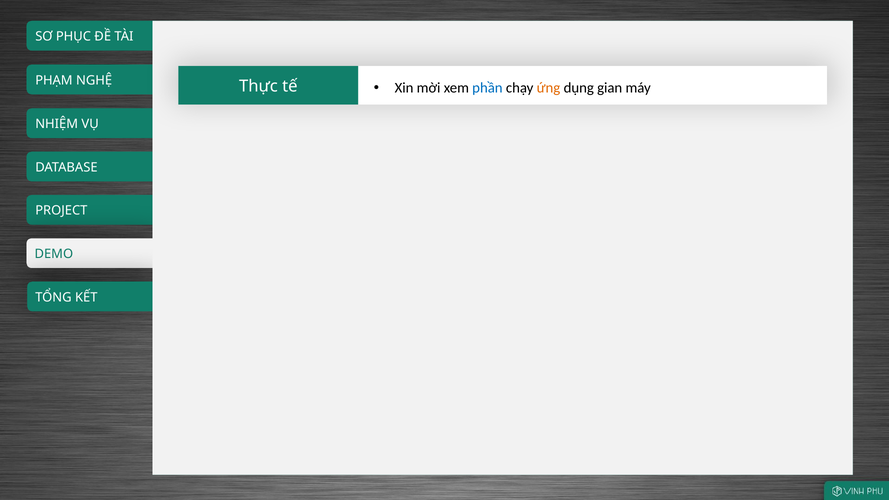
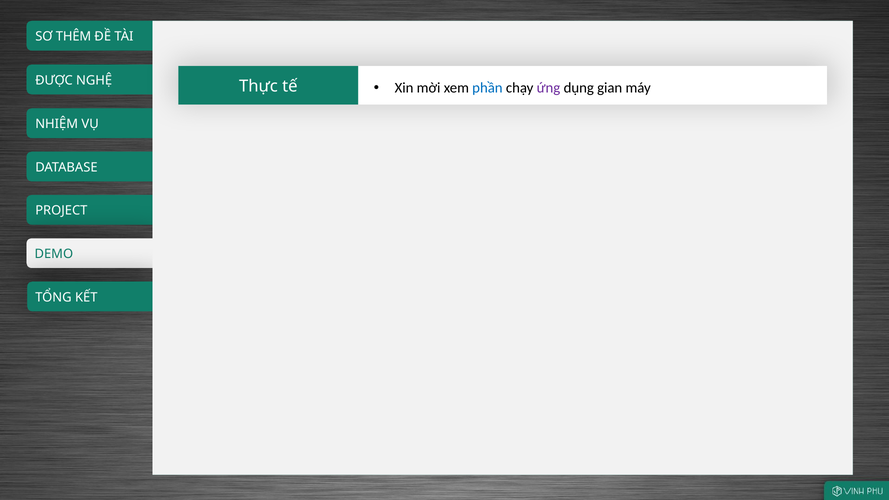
PHỤC: PHỤC -> THÊM
PHẠM: PHẠM -> ĐƯỢC
ứng colour: orange -> purple
